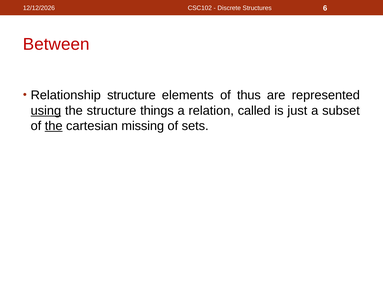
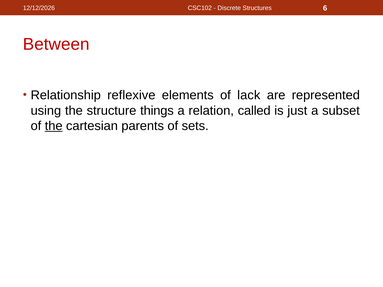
Relationship structure: structure -> reflexive
thus: thus -> lack
using underline: present -> none
missing: missing -> parents
